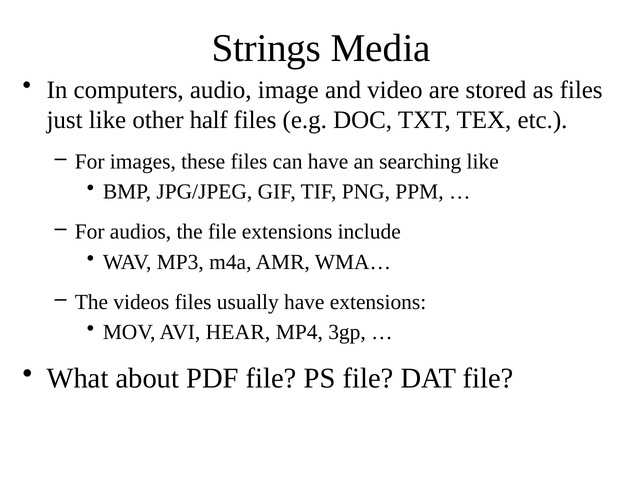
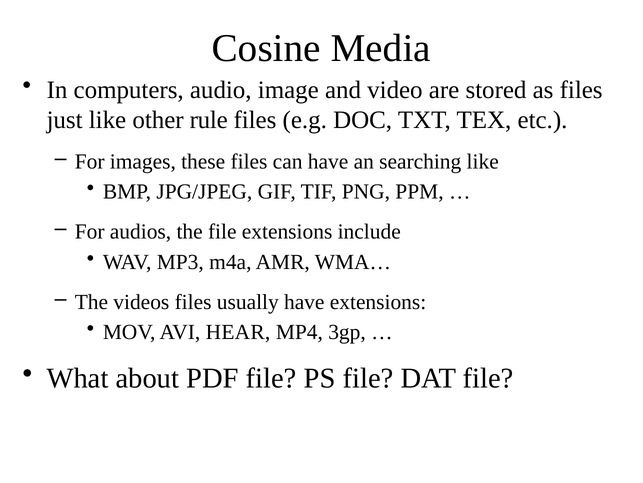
Strings: Strings -> Cosine
half: half -> rule
